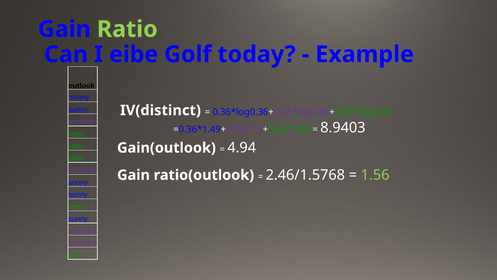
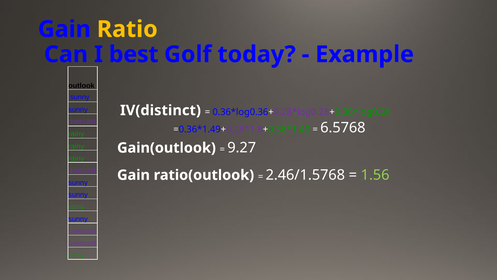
Ratio colour: light green -> yellow
eibe: eibe -> best
8.9403: 8.9403 -> 6.5768
4.94: 4.94 -> 9.27
